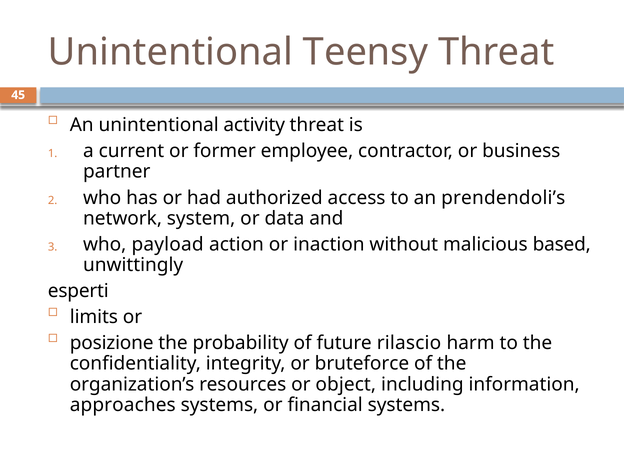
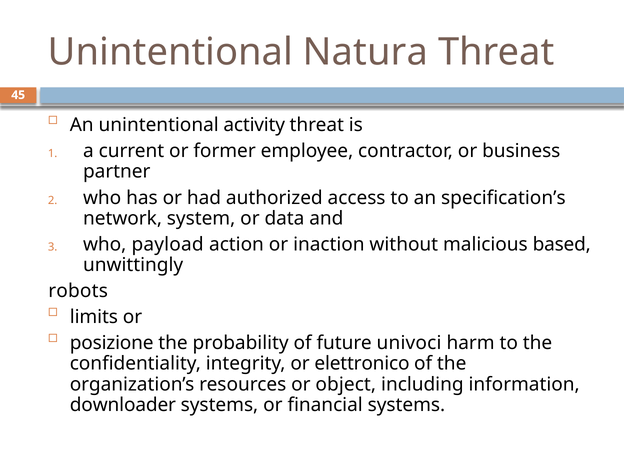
Teensy: Teensy -> Natura
prendendoli’s: prendendoli’s -> specification’s
esperti: esperti -> robots
rilascio: rilascio -> univoci
bruteforce: bruteforce -> elettronico
approaches: approaches -> downloader
